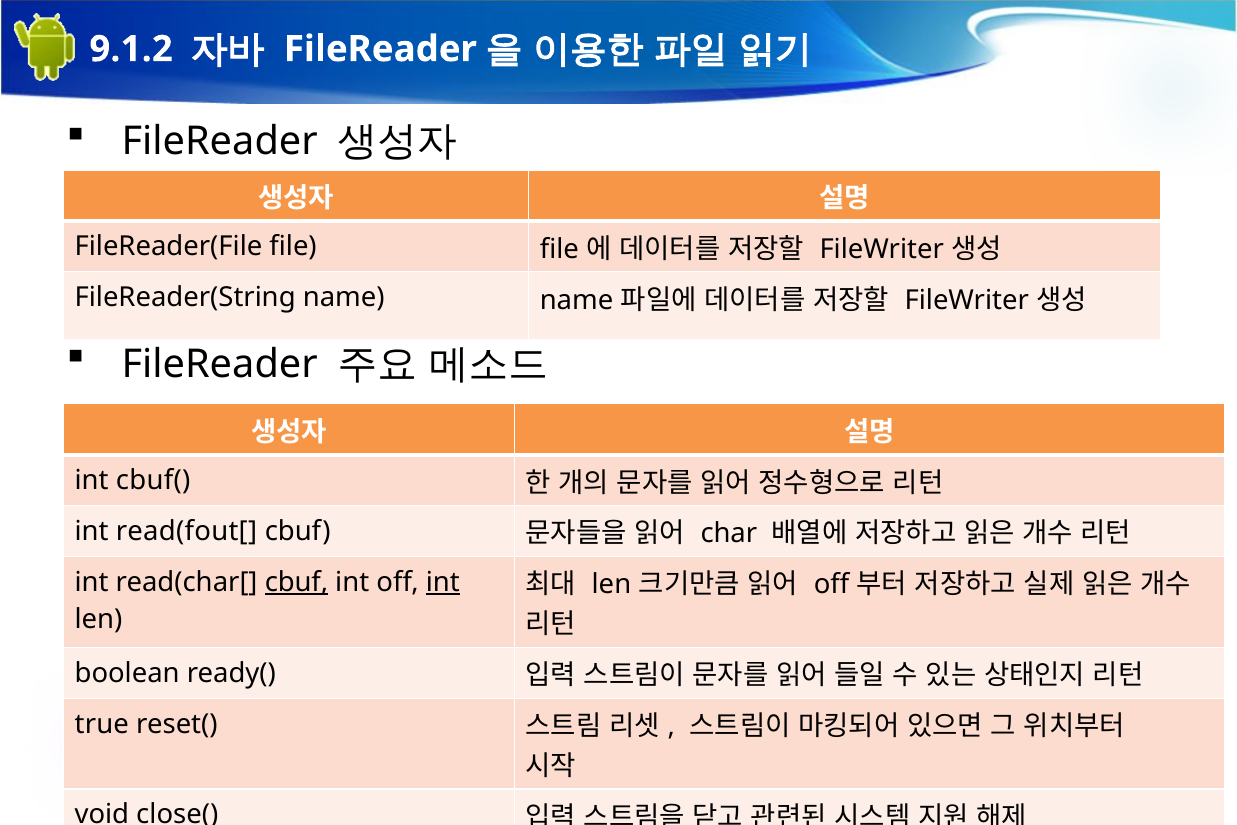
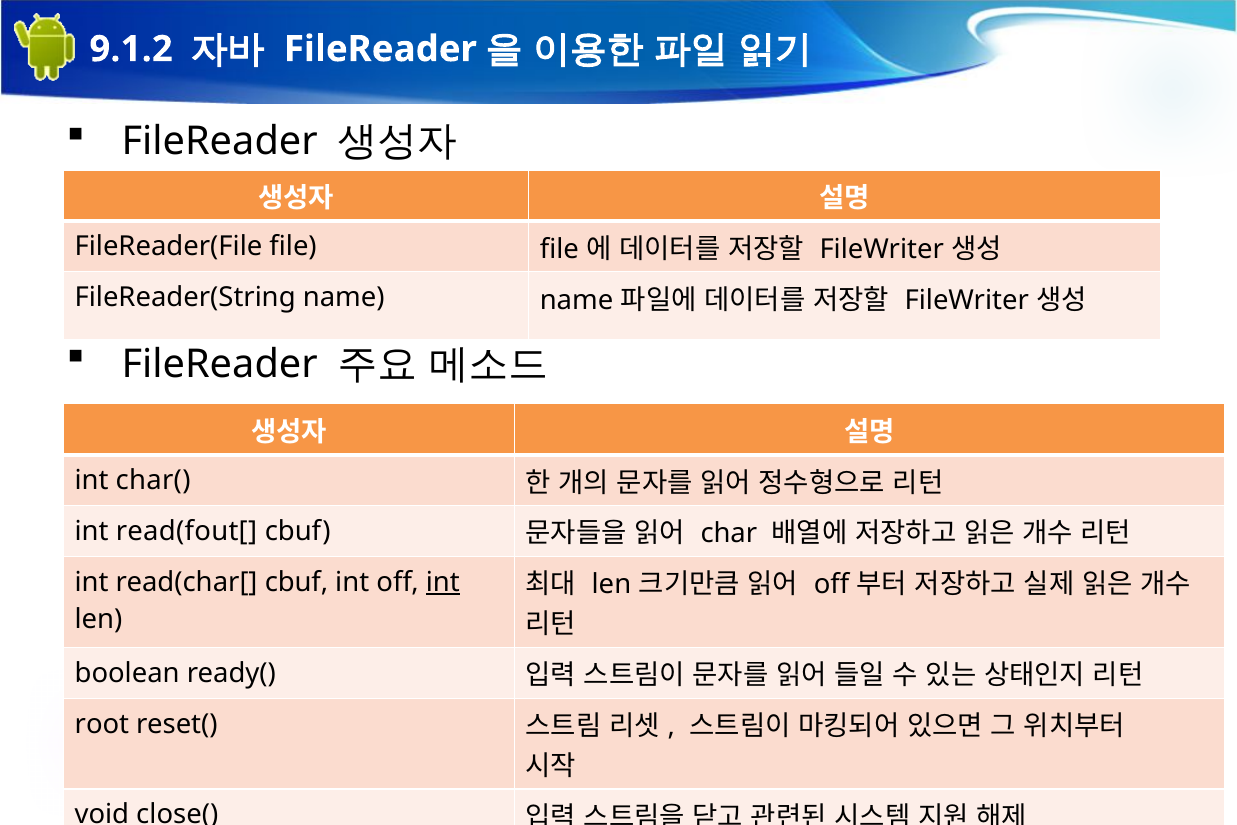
cbuf(: cbuf( -> char(
cbuf at (296, 582) underline: present -> none
true: true -> root
